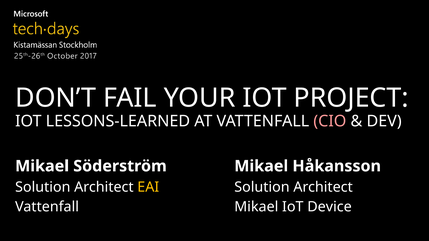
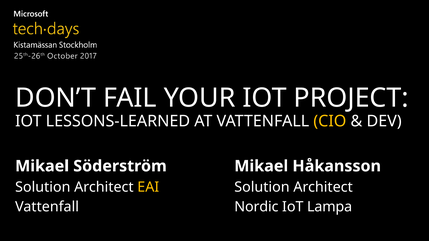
CIO colour: pink -> yellow
Mikael at (256, 207): Mikael -> Nordic
Device: Device -> Lampa
